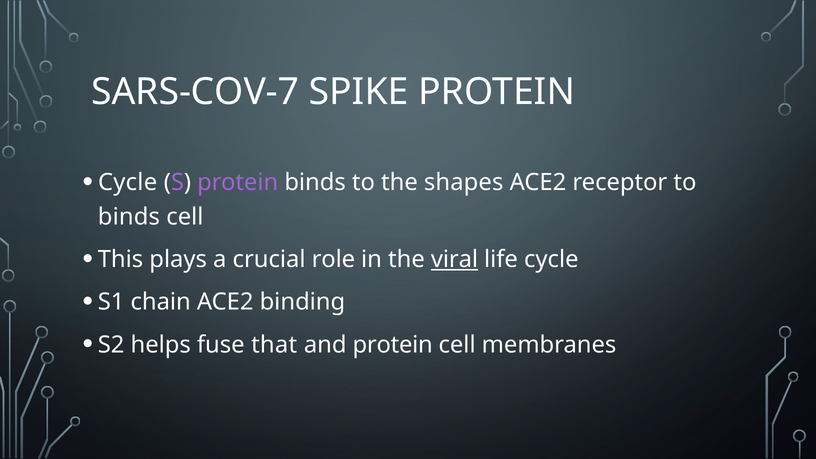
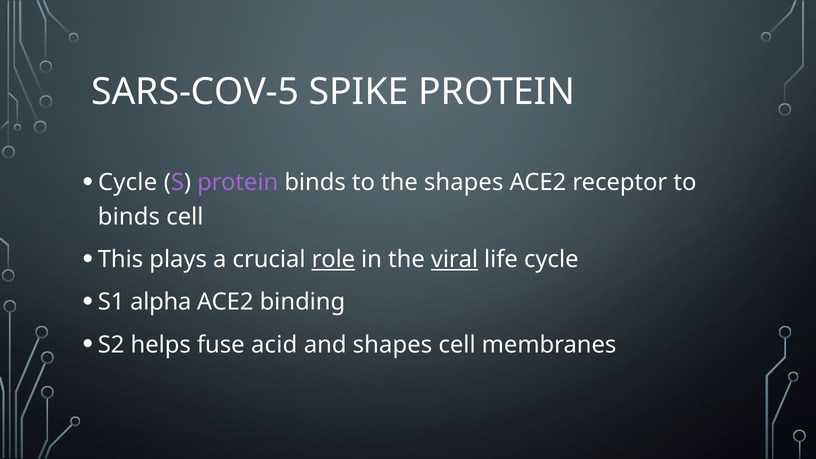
SARS-COV-7: SARS-COV-7 -> SARS-COV-5
role underline: none -> present
chain: chain -> alpha
that: that -> acid
and protein: protein -> shapes
